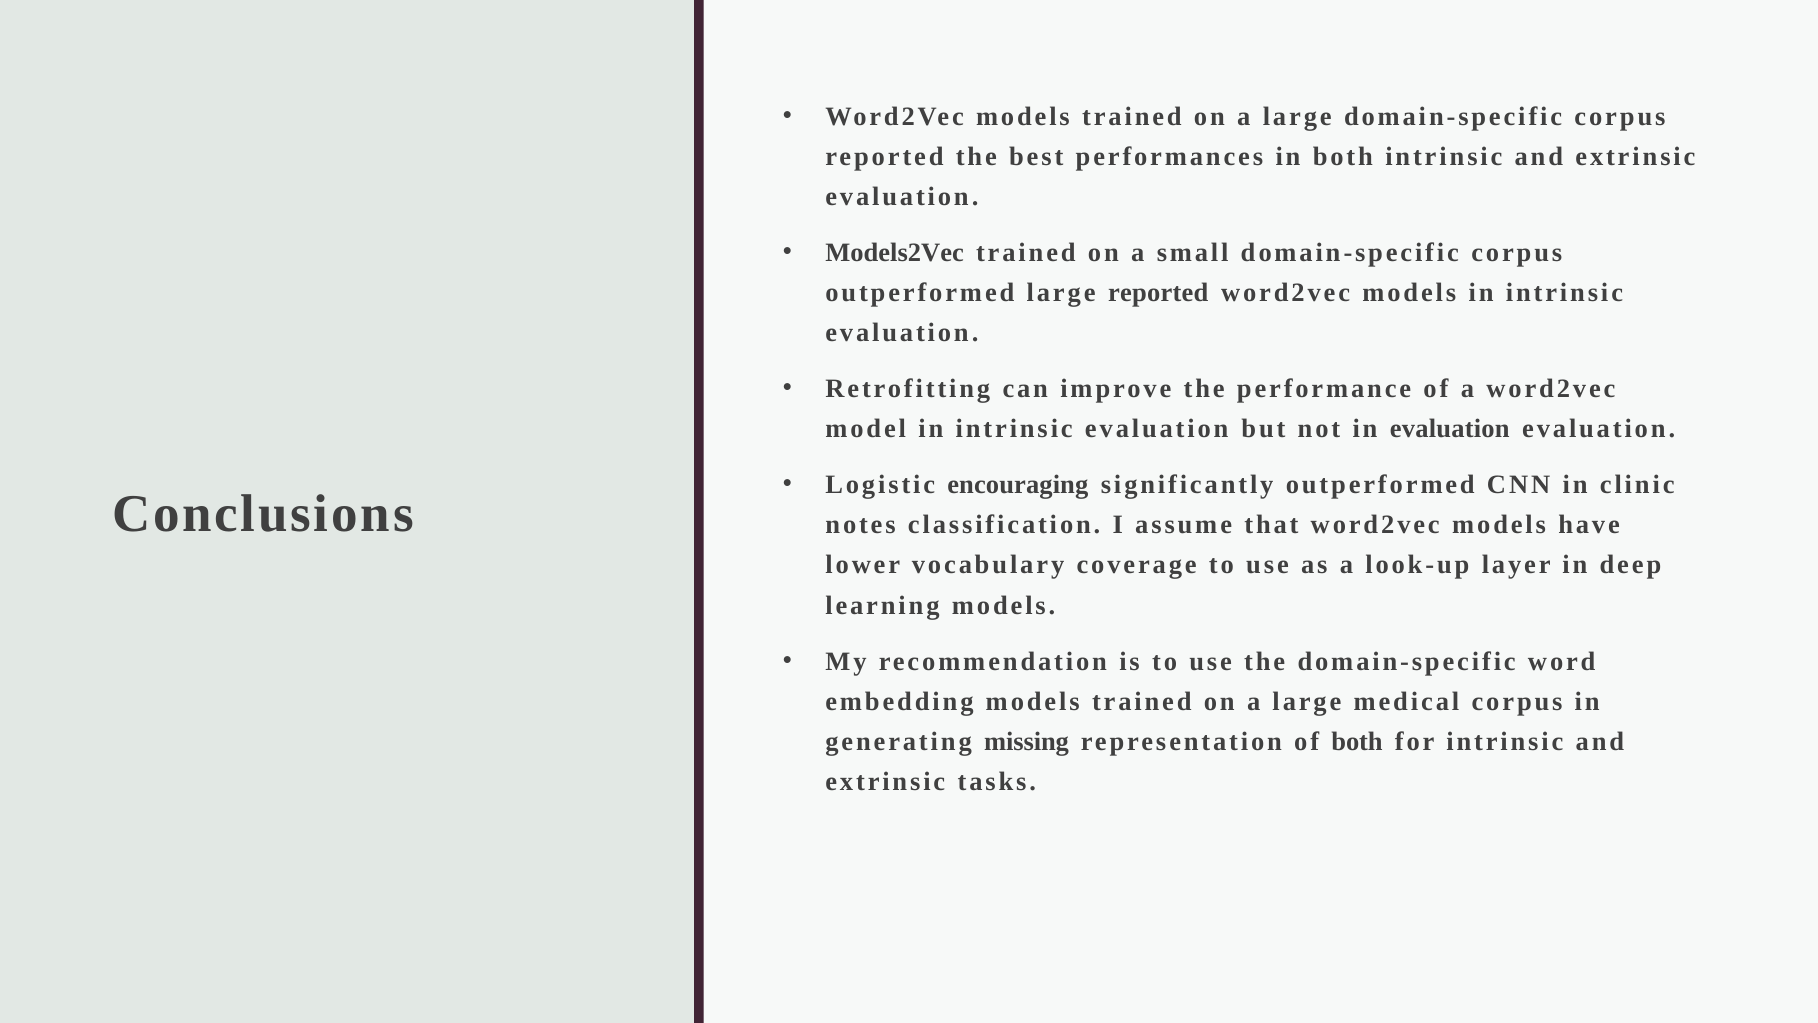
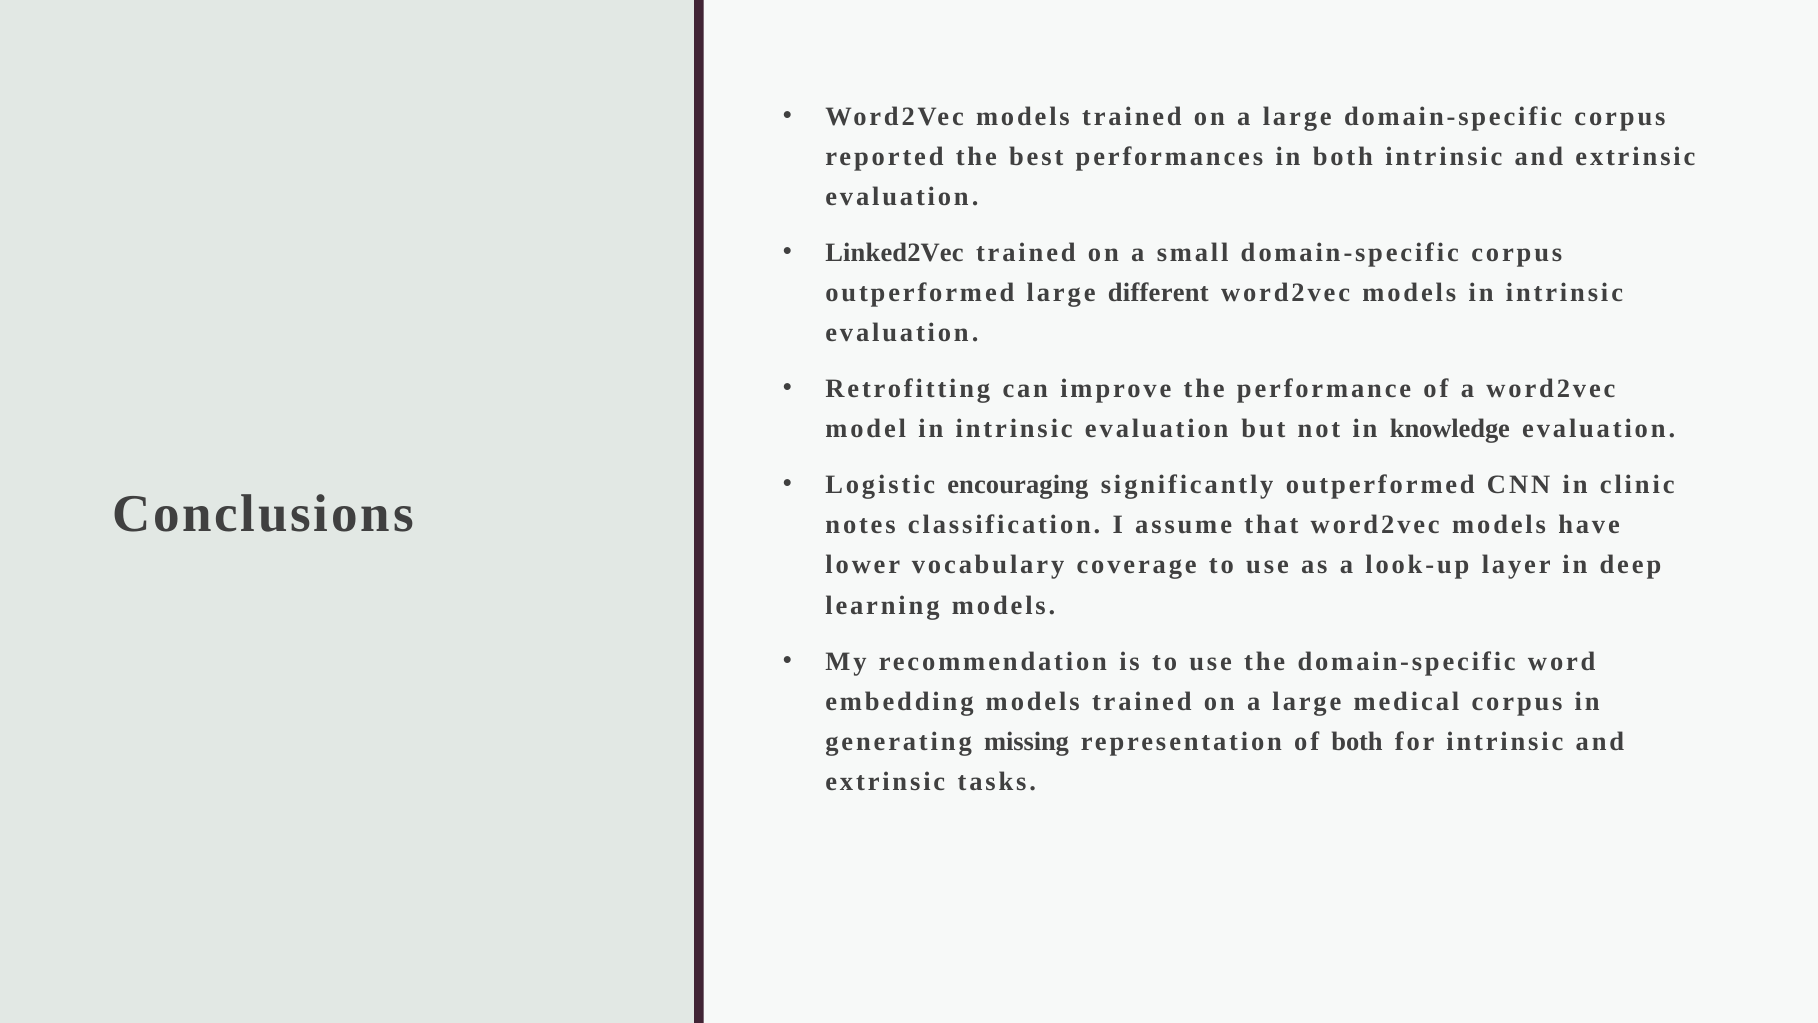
Models2Vec: Models2Vec -> Linked2Vec
large reported: reported -> different
in evaluation: evaluation -> knowledge
